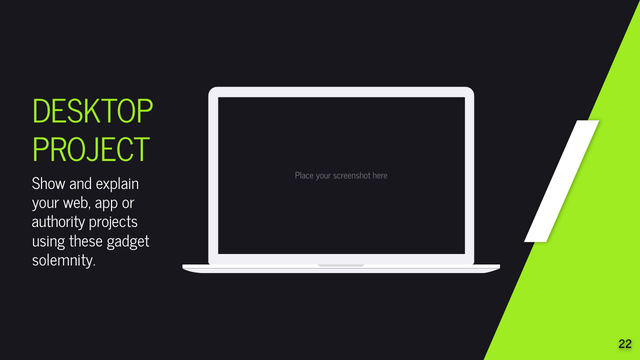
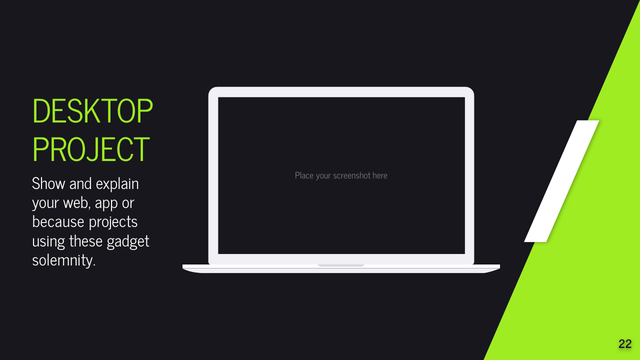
authority: authority -> because
